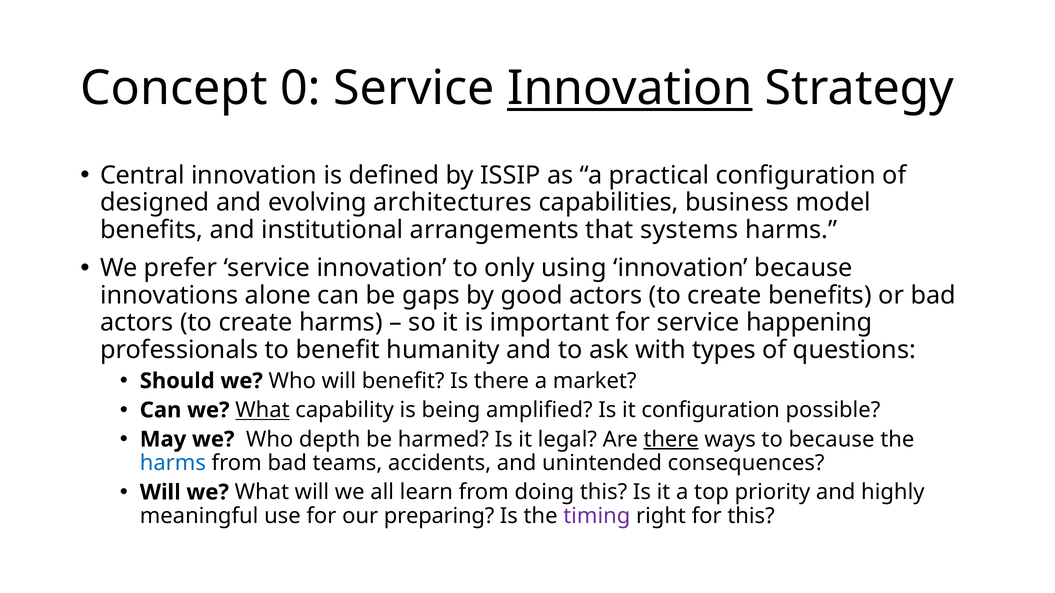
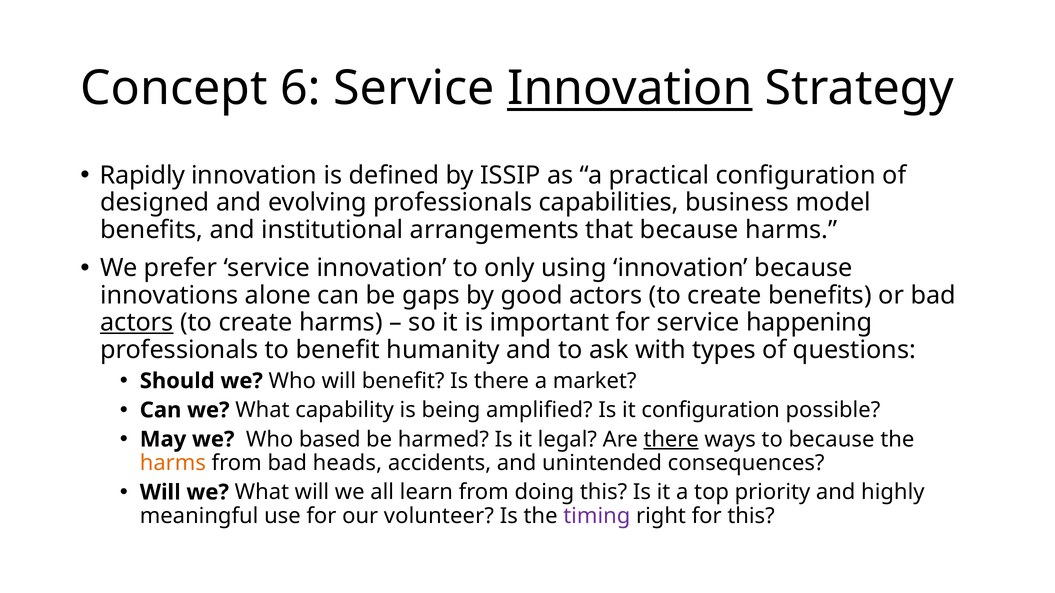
0: 0 -> 6
Central: Central -> Rapidly
evolving architectures: architectures -> professionals
that systems: systems -> because
actors at (137, 323) underline: none -> present
What at (262, 410) underline: present -> none
depth: depth -> based
harms at (173, 463) colour: blue -> orange
teams: teams -> heads
preparing: preparing -> volunteer
